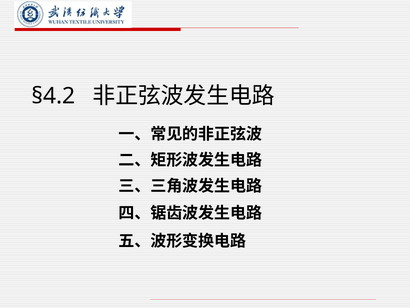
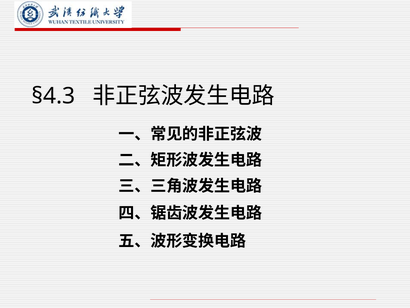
§4.2: §4.2 -> §4.3
